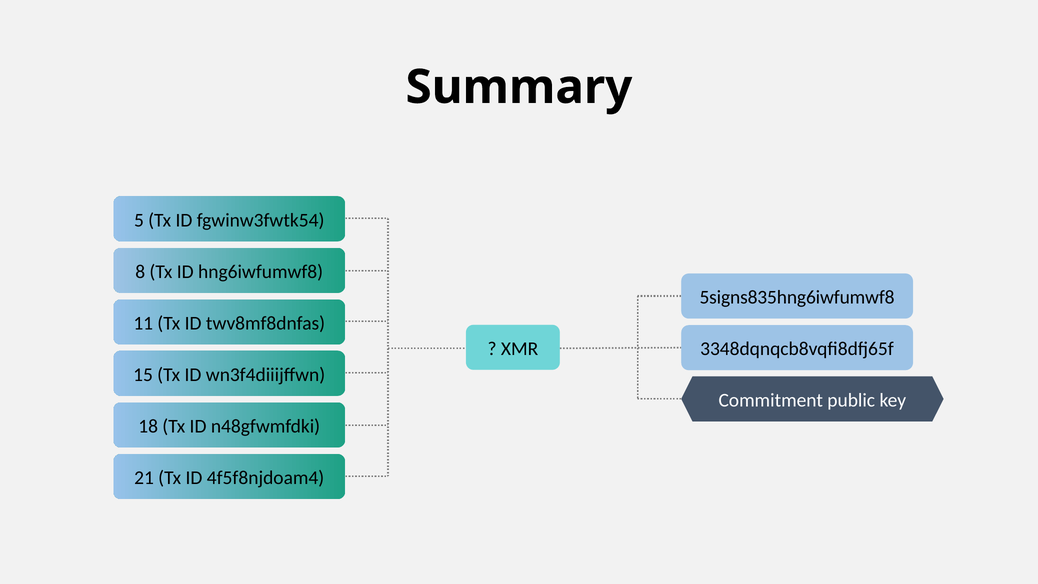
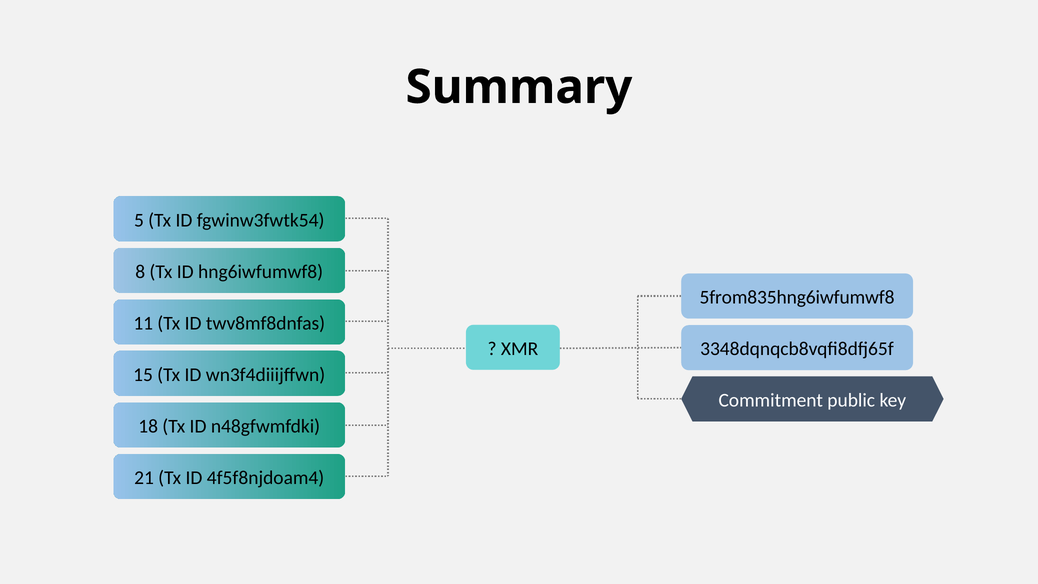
5signs835hng6iwfumwf8: 5signs835hng6iwfumwf8 -> 5from835hng6iwfumwf8
